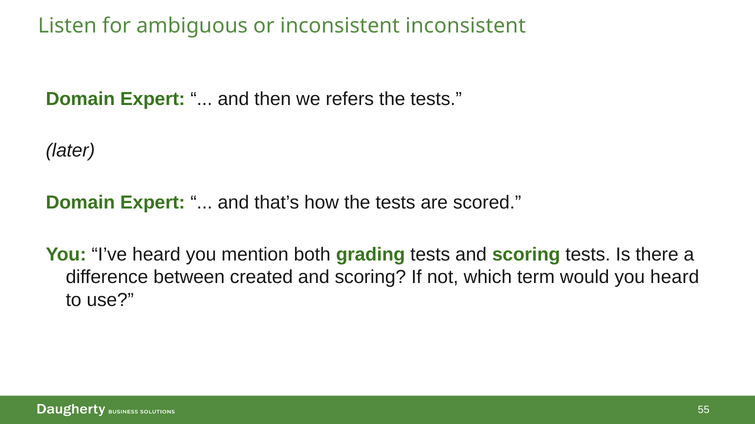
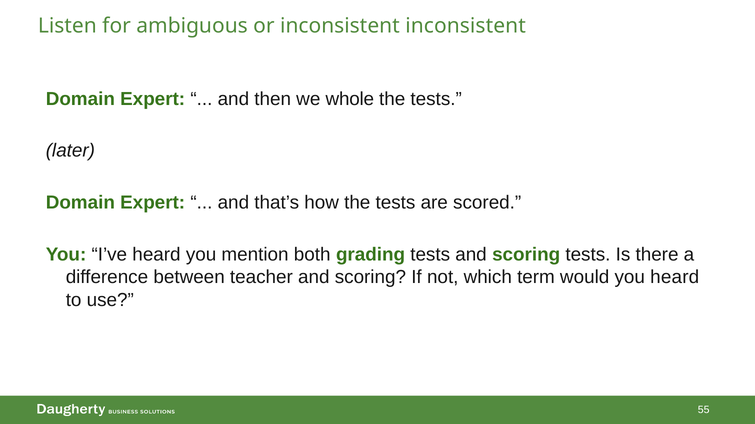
refers: refers -> whole
created: created -> teacher
